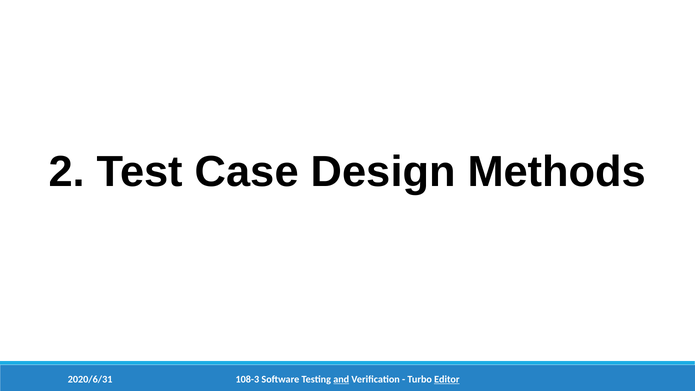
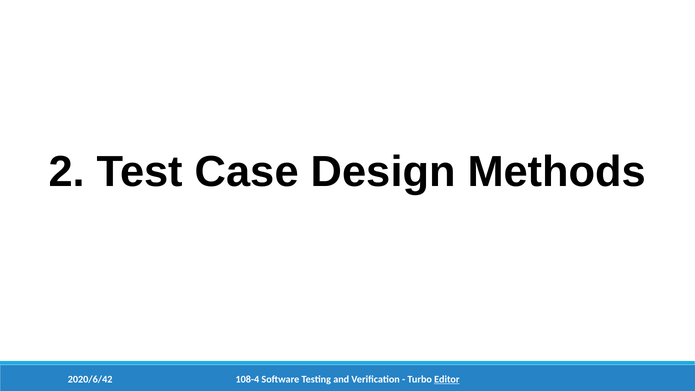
2020/6/31: 2020/6/31 -> 2020/6/42
108-3: 108-3 -> 108-4
and underline: present -> none
